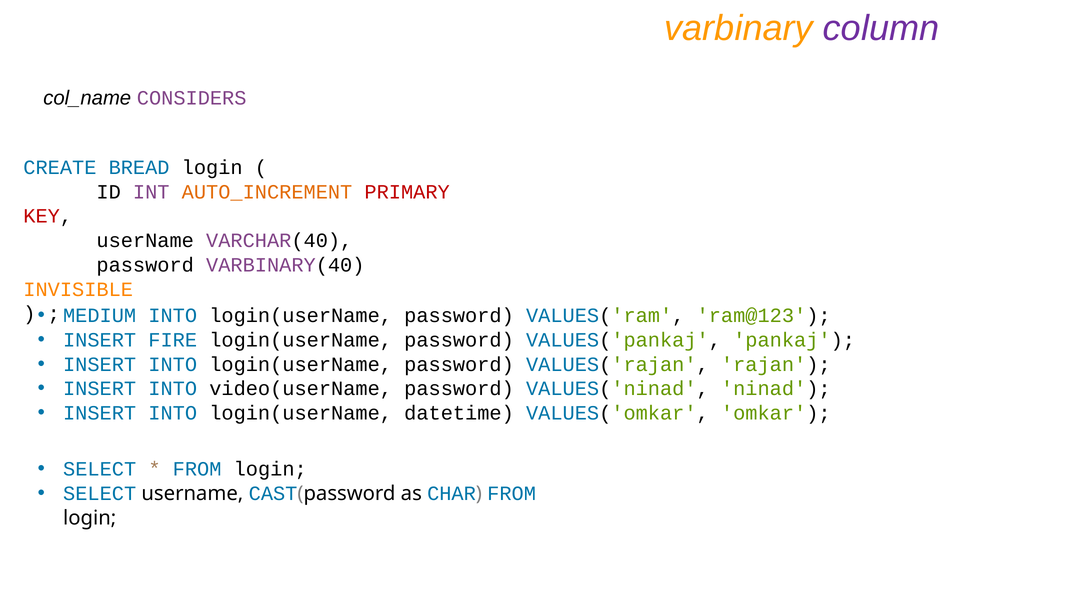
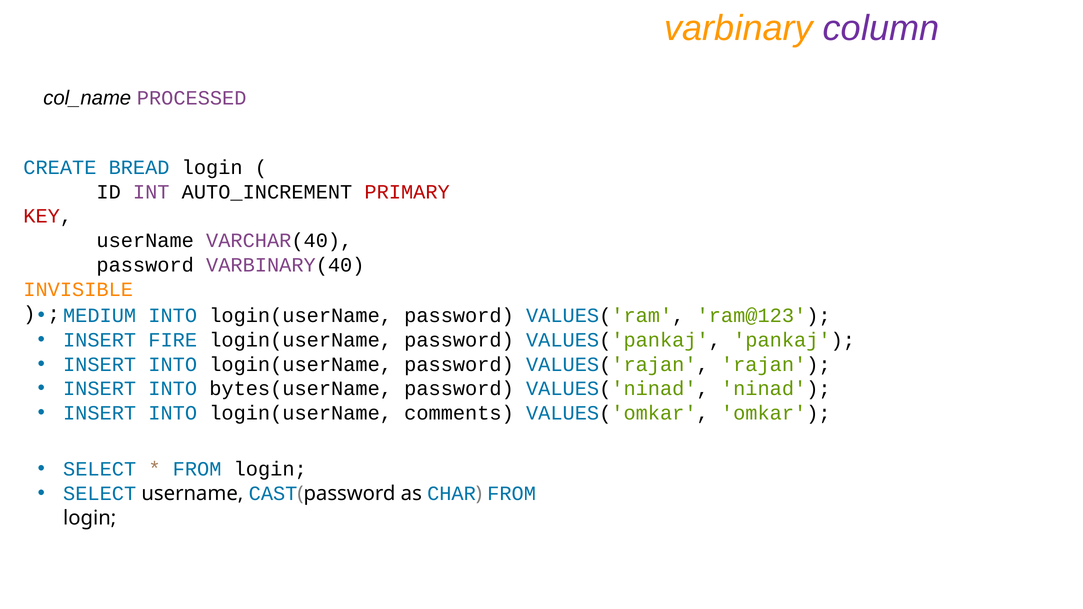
CONSIDERS: CONSIDERS -> PROCESSED
AUTO_INCREMENT colour: orange -> black
video(userName: video(userName -> bytes(userName
datetime: datetime -> comments
